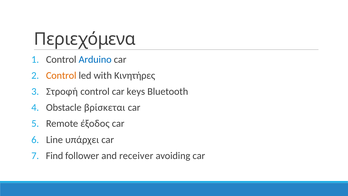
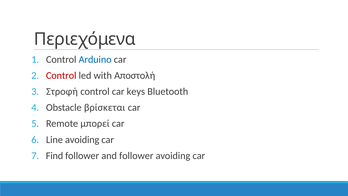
Control at (61, 75) colour: orange -> red
Κινητήρες: Κινητήρες -> Αποστολή
έξοδος: έξοδος -> μπορεί
Line υπάρχει: υπάρχει -> avoiding
and receiver: receiver -> follower
